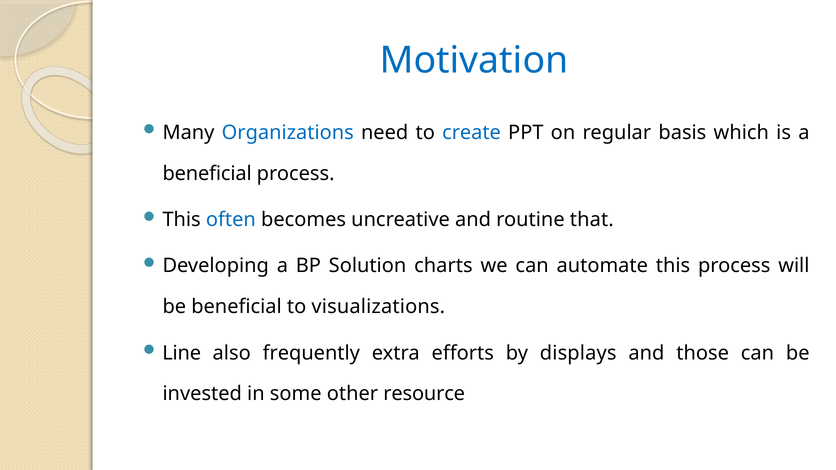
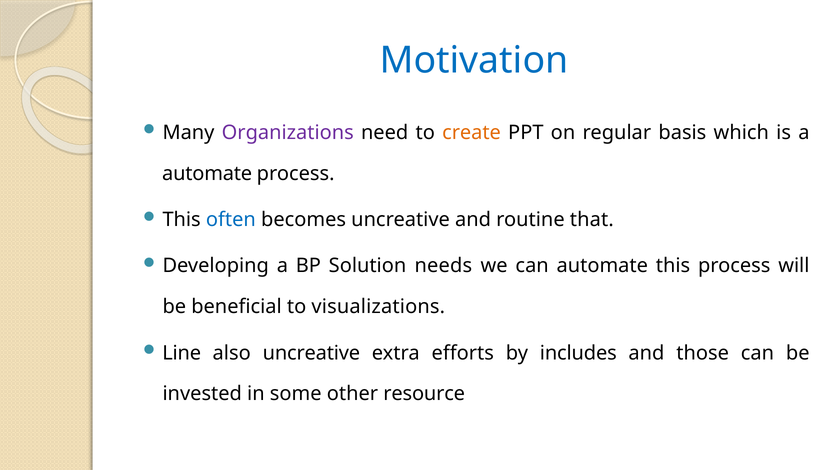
Organizations colour: blue -> purple
create colour: blue -> orange
beneficial at (207, 174): beneficial -> automate
charts: charts -> needs
also frequently: frequently -> uncreative
displays: displays -> includes
